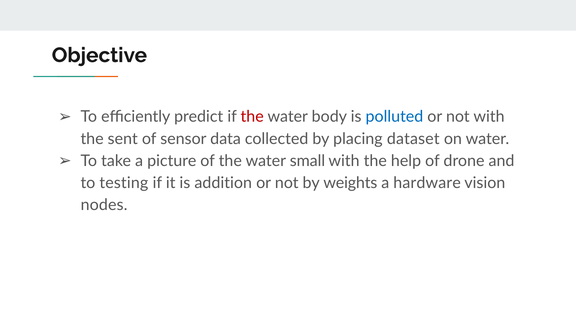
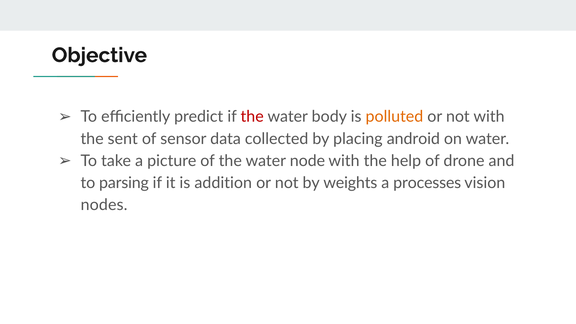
polluted colour: blue -> orange
dataset: dataset -> android
small: small -> node
testing: testing -> parsing
hardware: hardware -> processes
